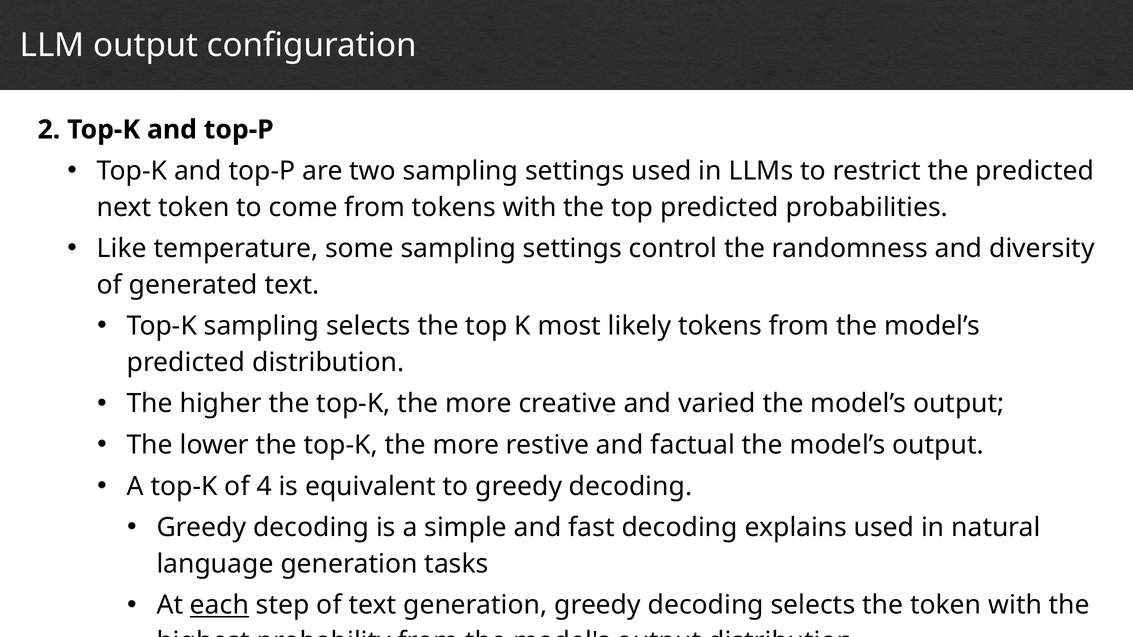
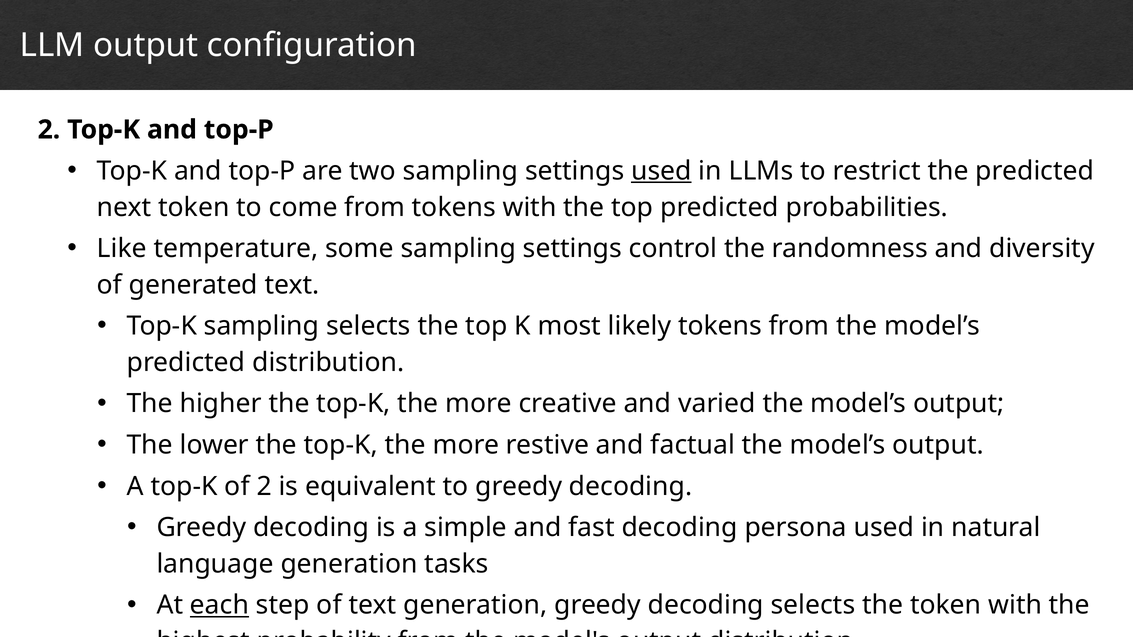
used at (661, 171) underline: none -> present
of 4: 4 -> 2
explains: explains -> persona
